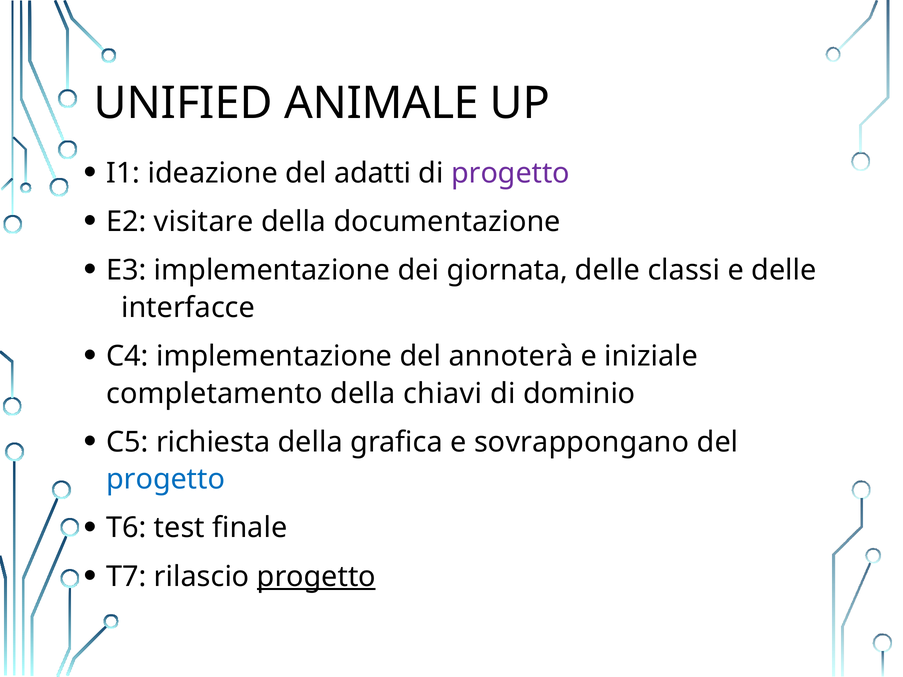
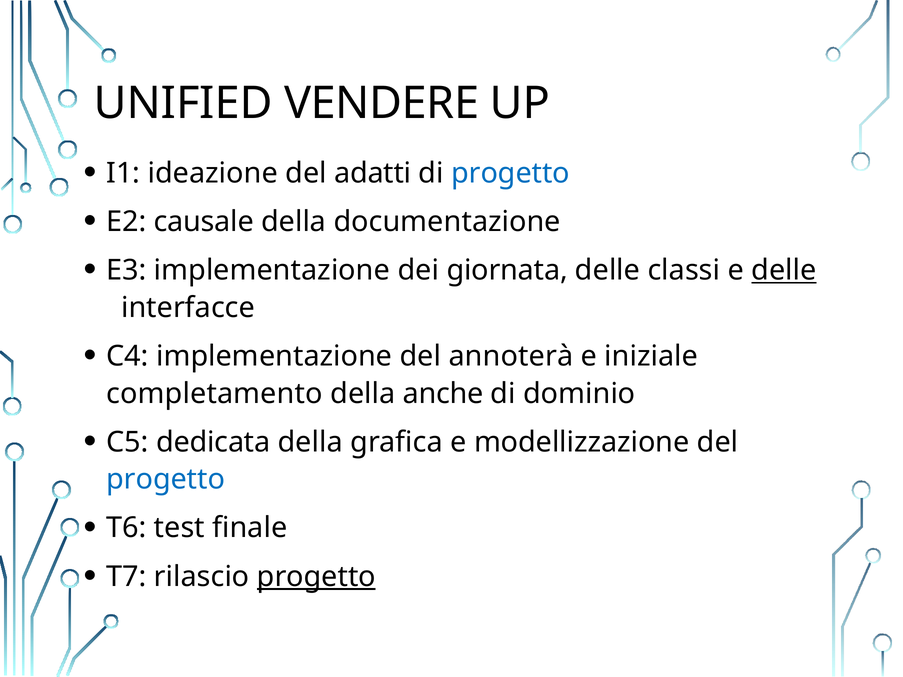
ANIMALE: ANIMALE -> VENDERE
progetto at (510, 173) colour: purple -> blue
visitare: visitare -> causale
delle at (784, 270) underline: none -> present
chiavi: chiavi -> anche
richiesta: richiesta -> dedicata
sovrappongano: sovrappongano -> modellizzazione
